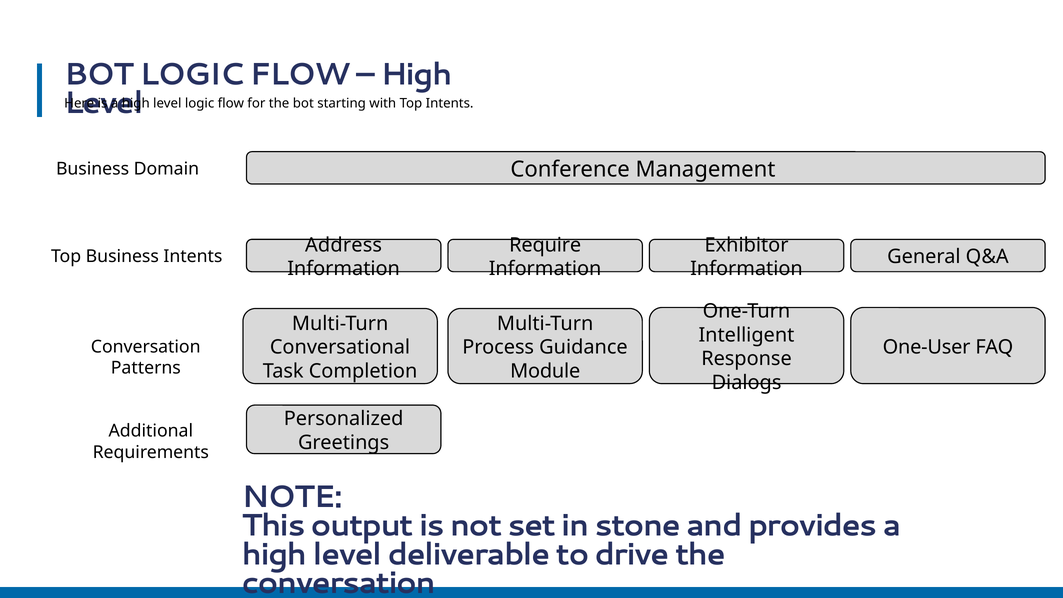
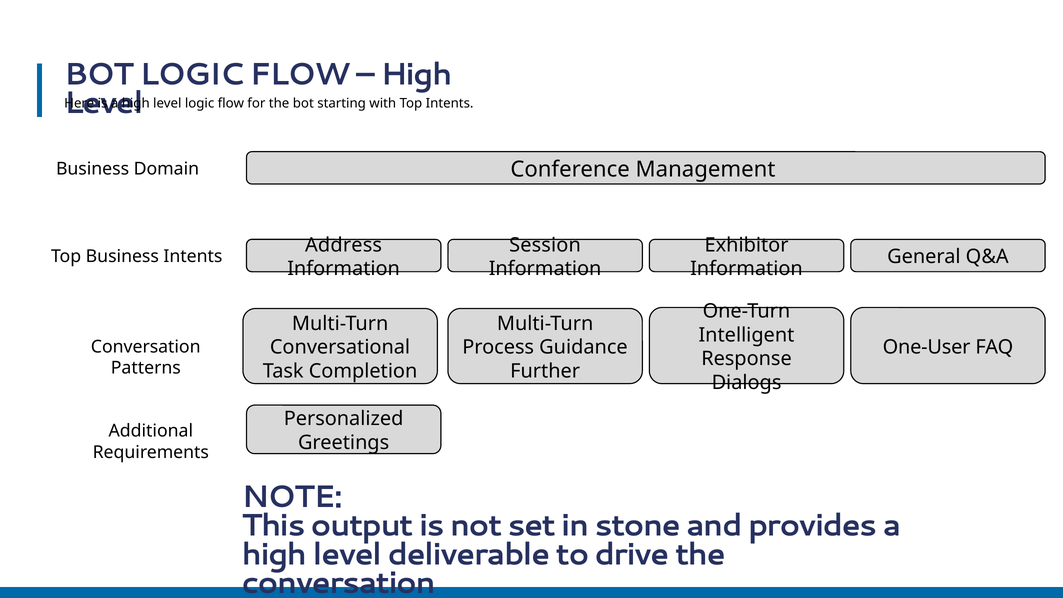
Require: Require -> Session
Module: Module -> Further
